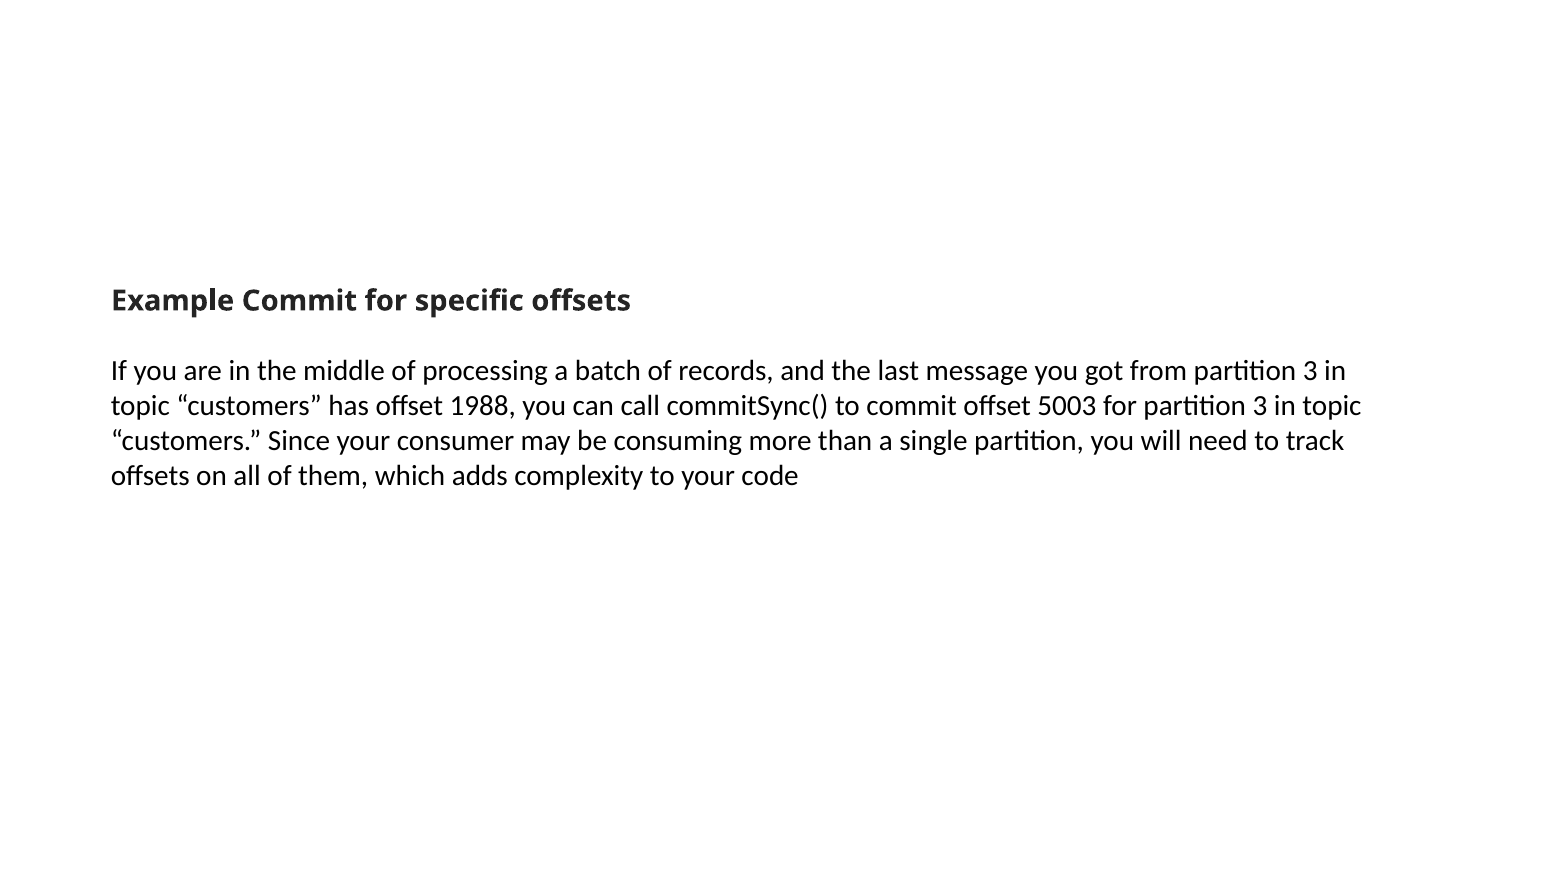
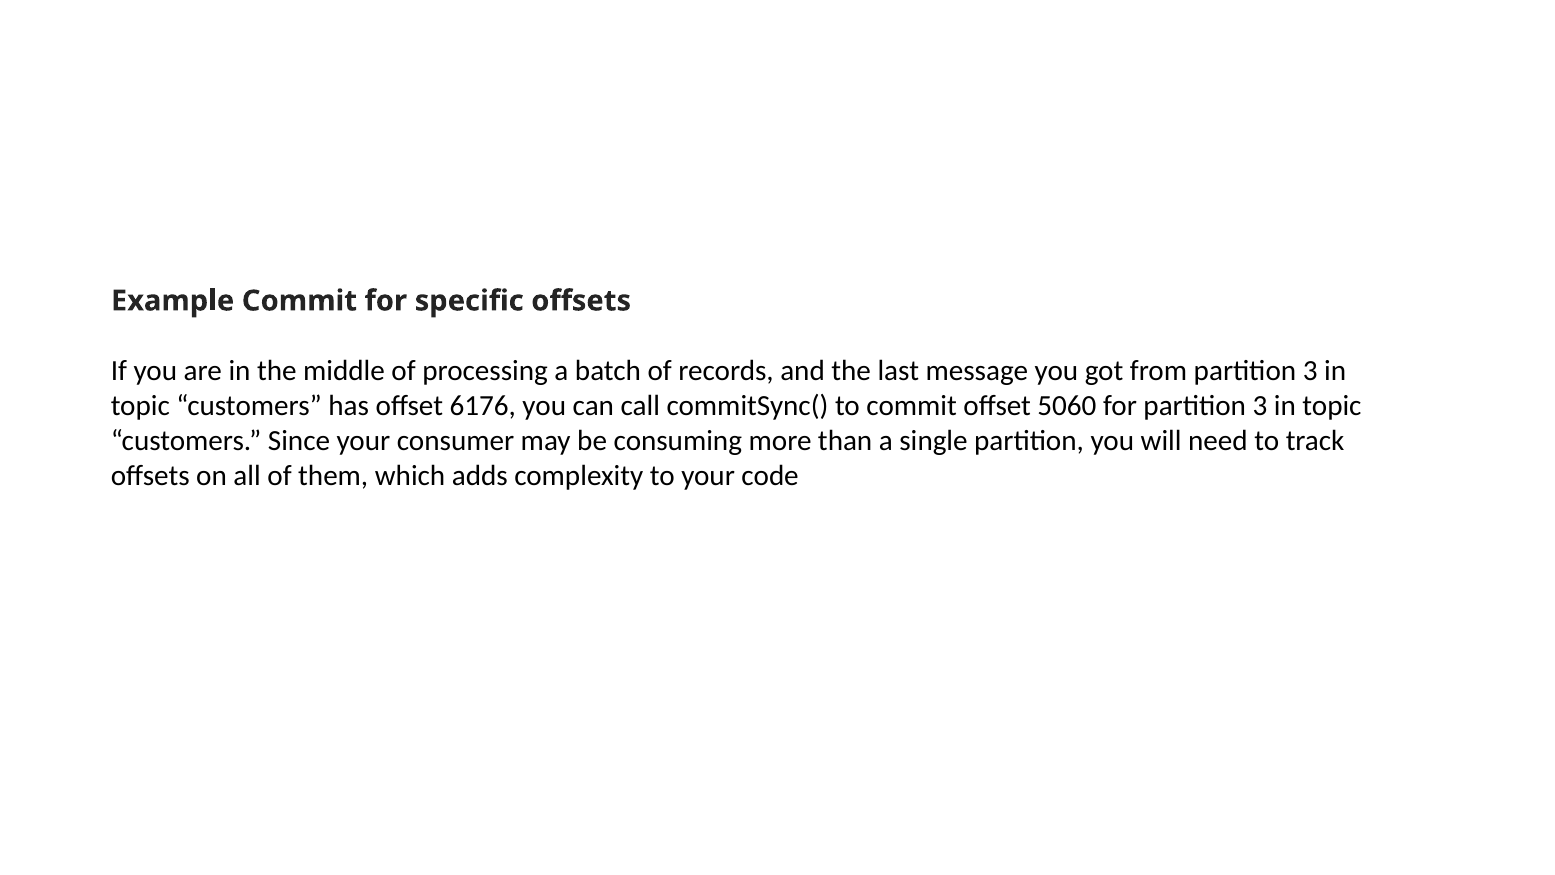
1988: 1988 -> 6176
5003: 5003 -> 5060
